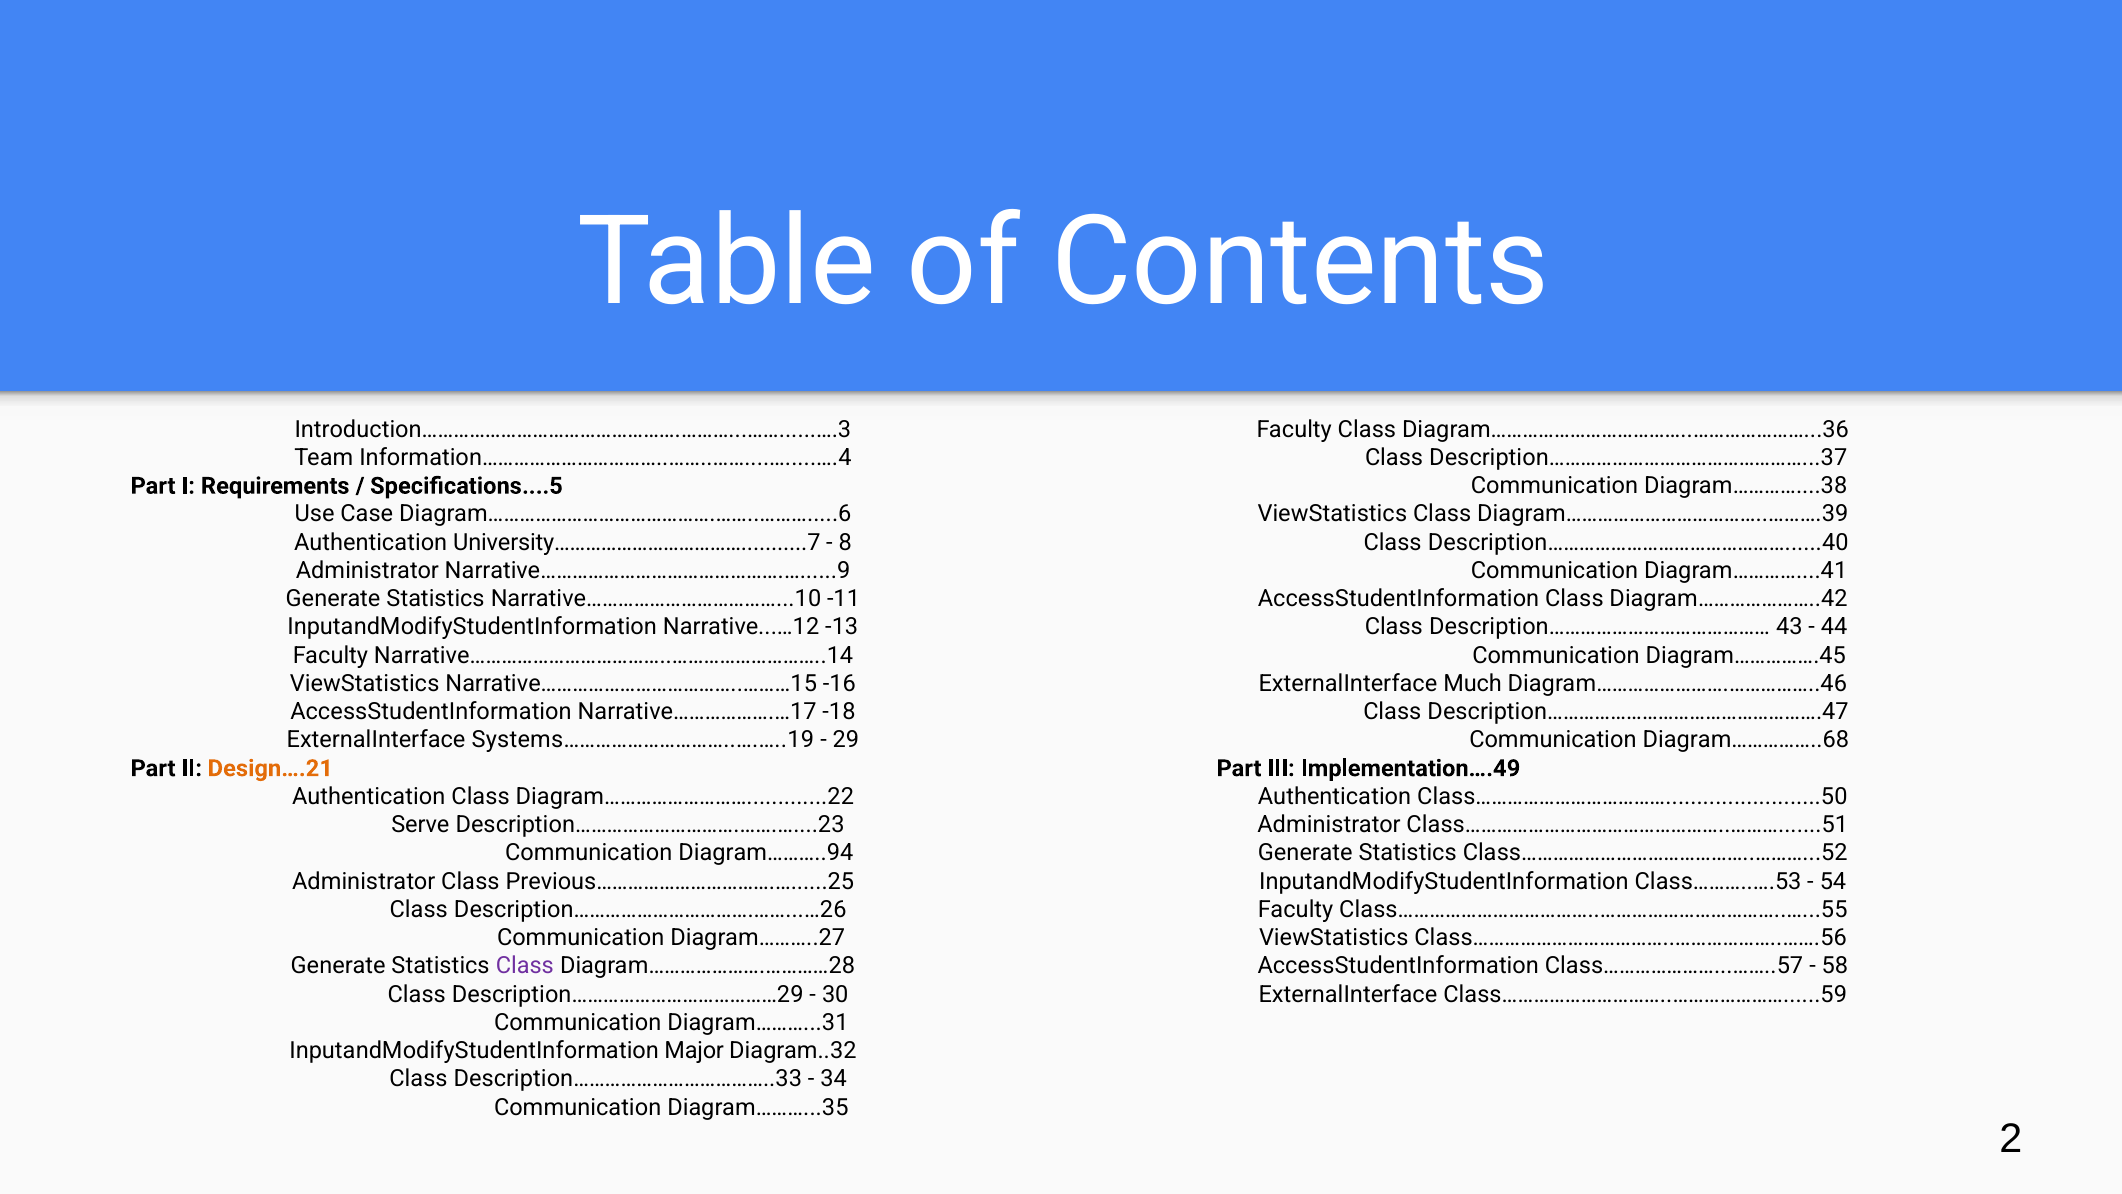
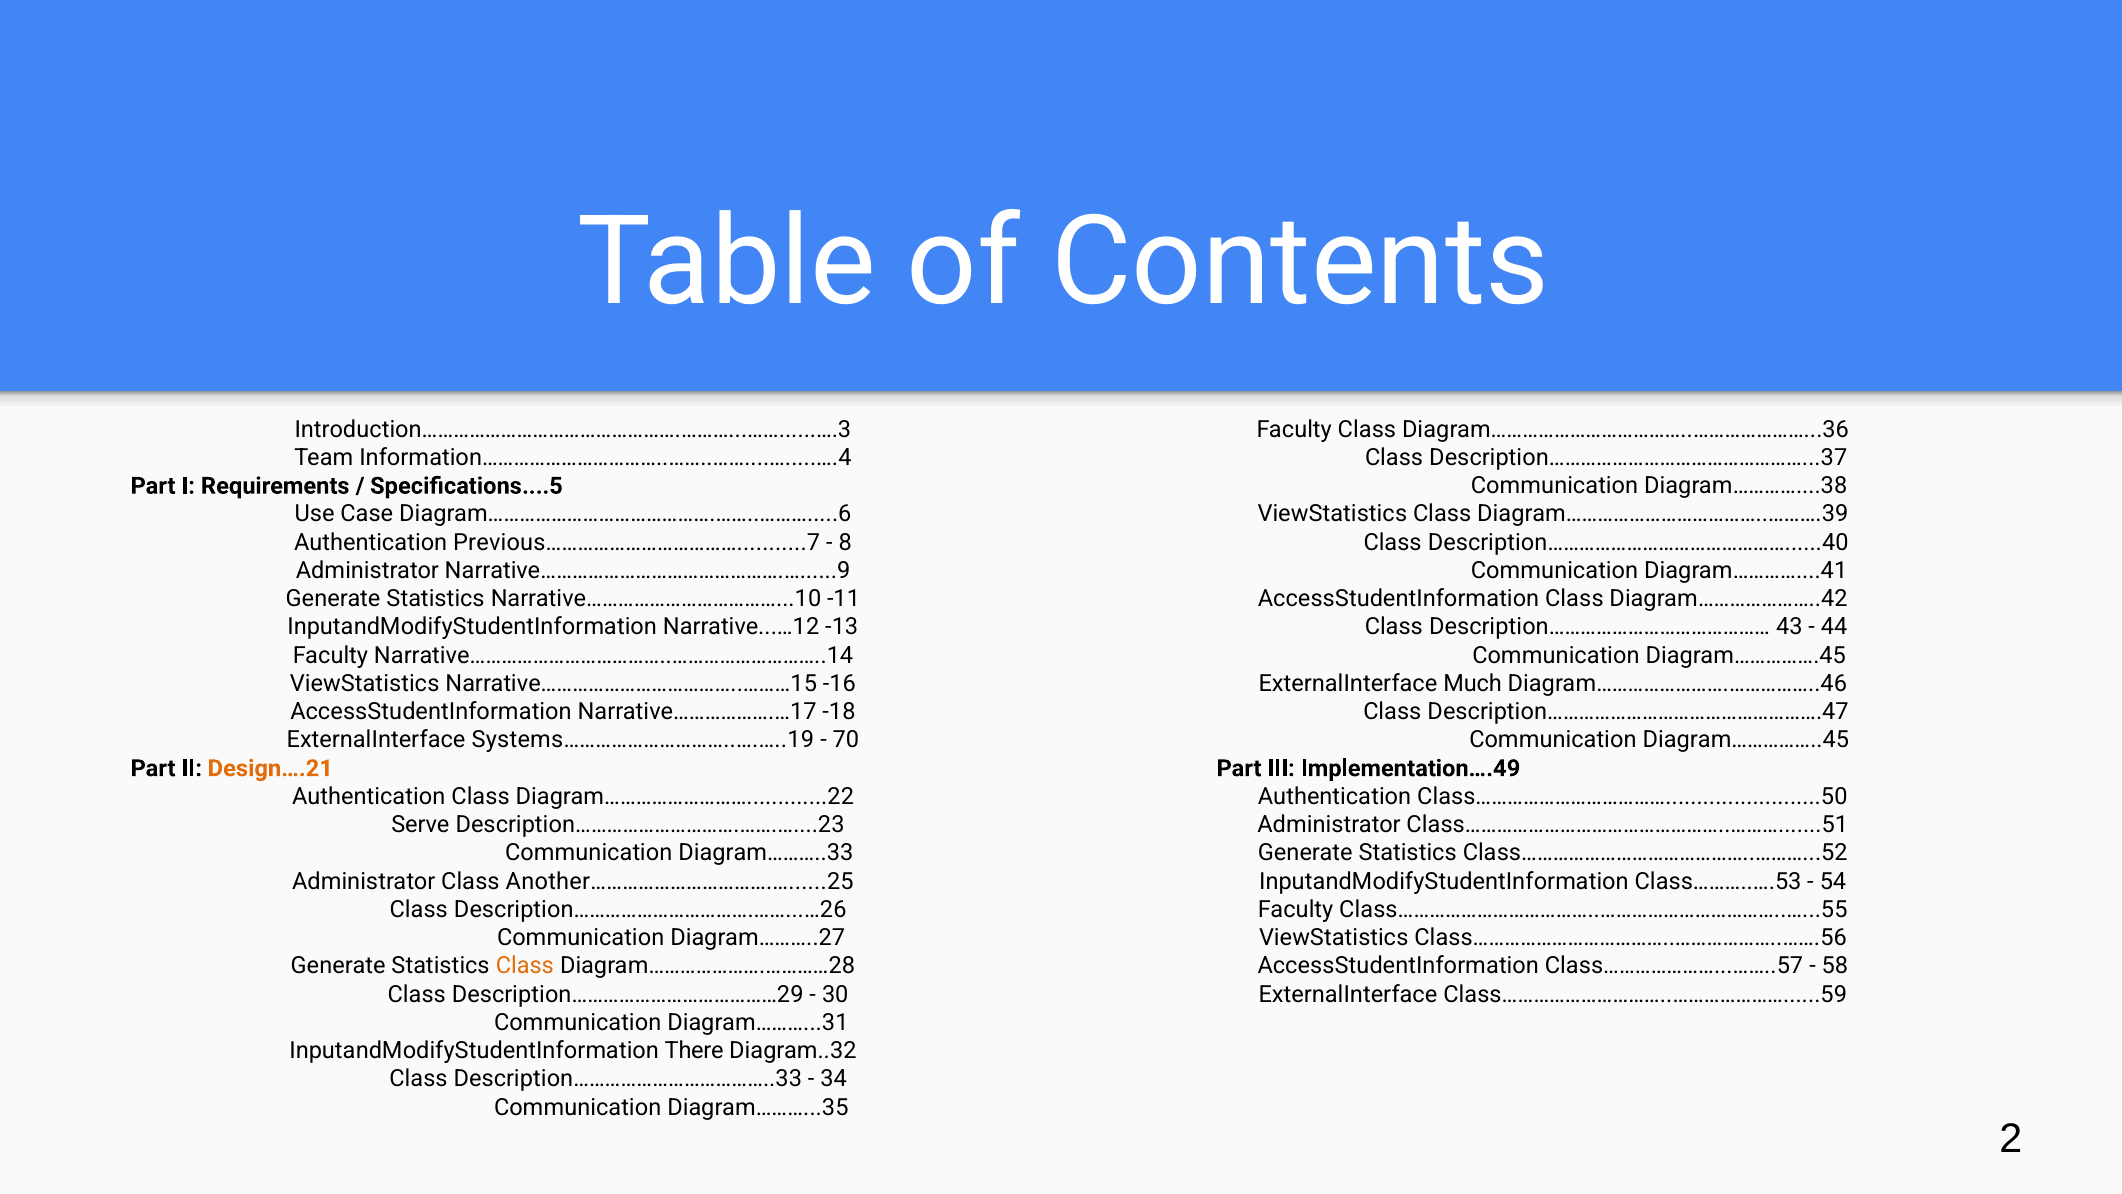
University………………………………...........7: University………………………………...........7 -> Previous………………………………...........7
29: 29 -> 70
Diagram……………..68: Diagram……………..68 -> Diagram……………..45
Diagram………..94: Diagram………..94 -> Diagram………..33
Previous…………………………….…......25: Previous…………………………….…......25 -> Another…………………………….…......25
Class at (525, 966) colour: purple -> orange
Major: Major -> There
